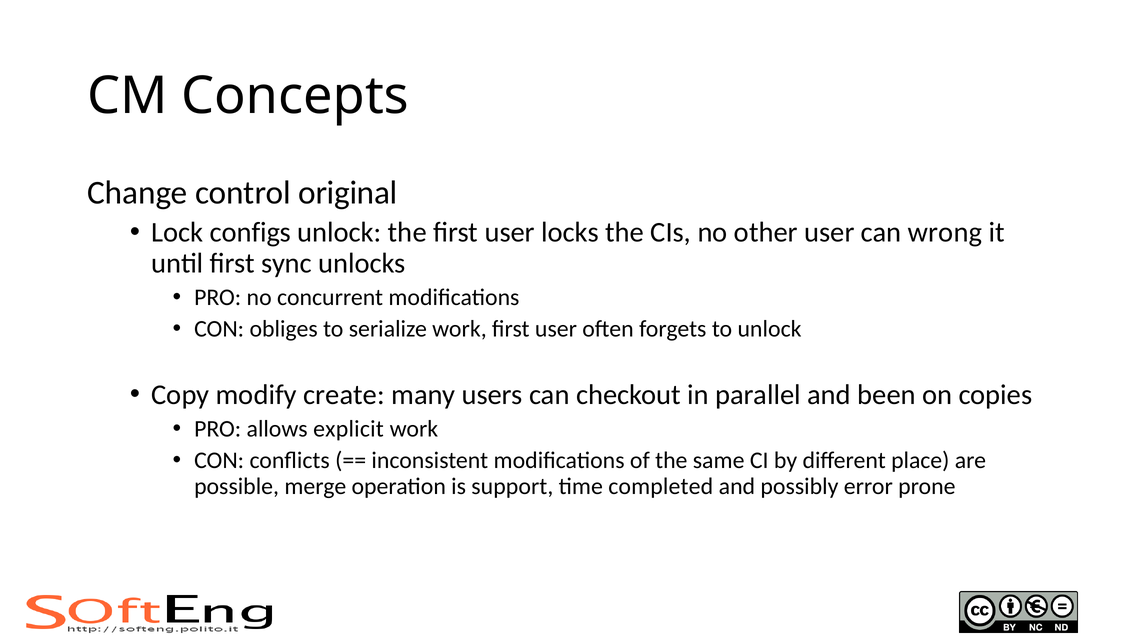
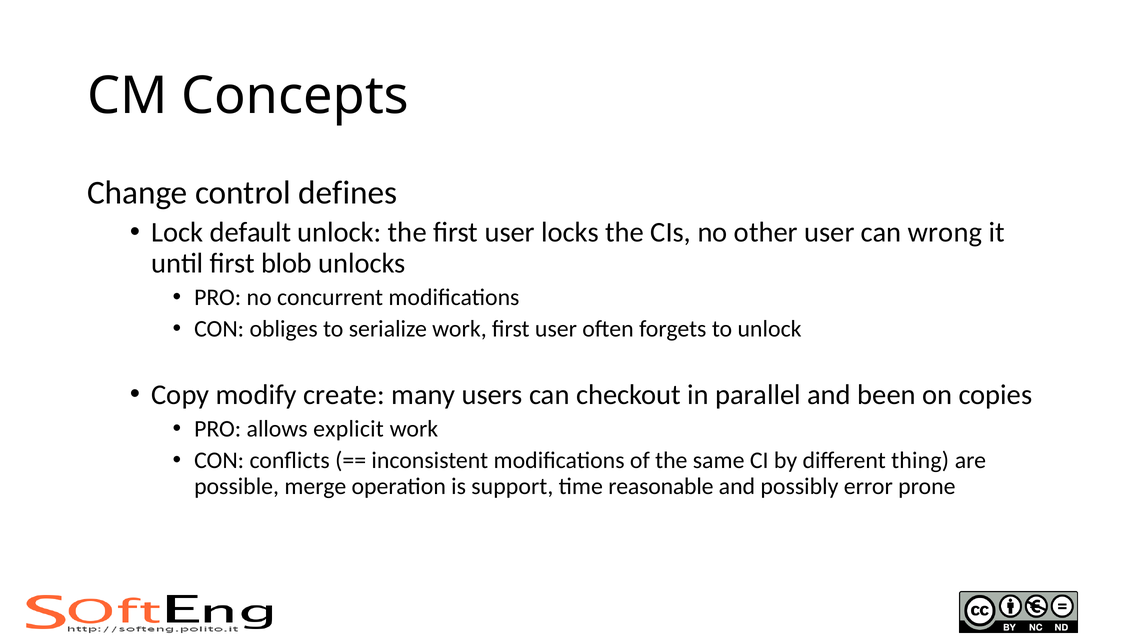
original: original -> defines
configs: configs -> default
sync: sync -> blob
place: place -> thing
completed: completed -> reasonable
